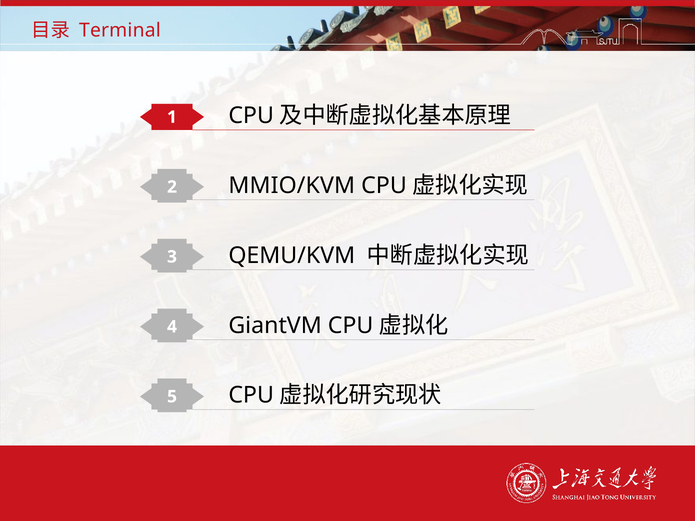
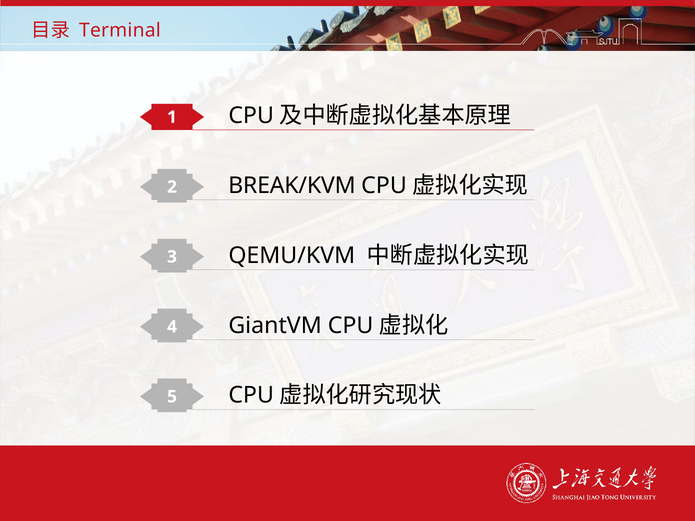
MMIO/KVM: MMIO/KVM -> BREAK/KVM
